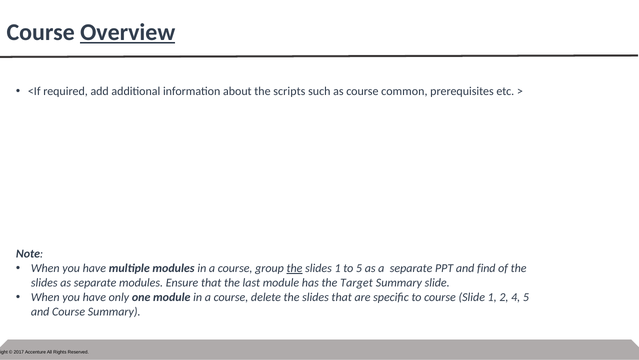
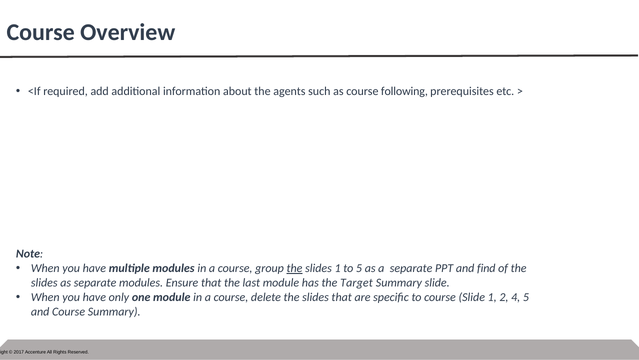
Overview underline: present -> none
scripts: scripts -> agents
common: common -> following
